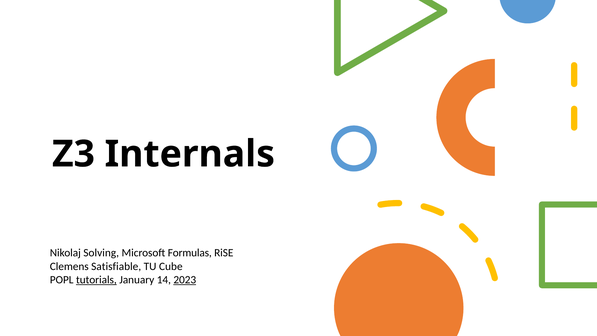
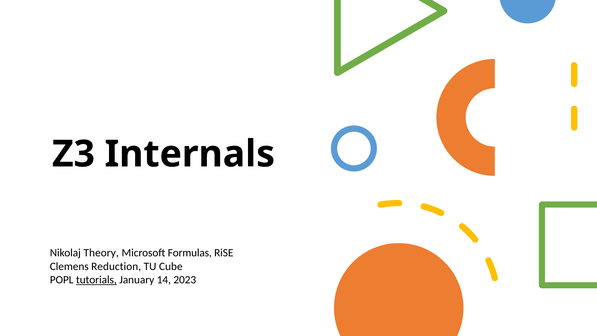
Solving: Solving -> Theory
Satisfiable: Satisfiable -> Reduction
2023 underline: present -> none
